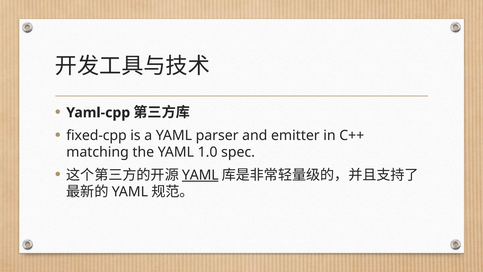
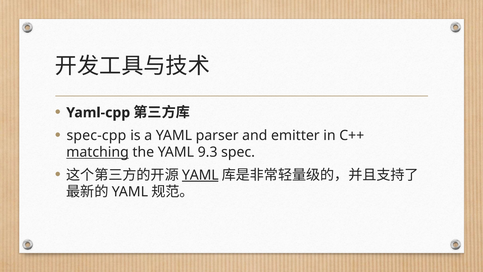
fixed-cpp: fixed-cpp -> spec-cpp
matching underline: none -> present
1.0: 1.0 -> 9.3
